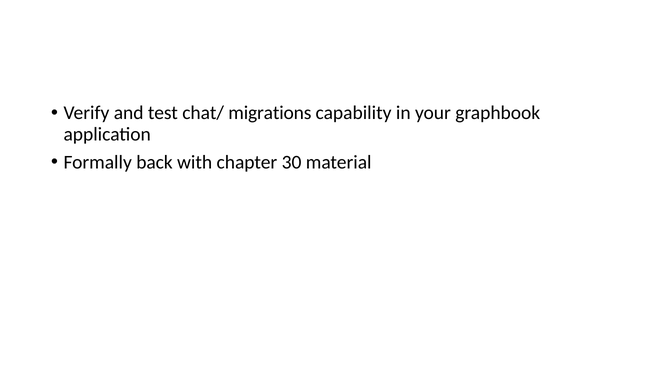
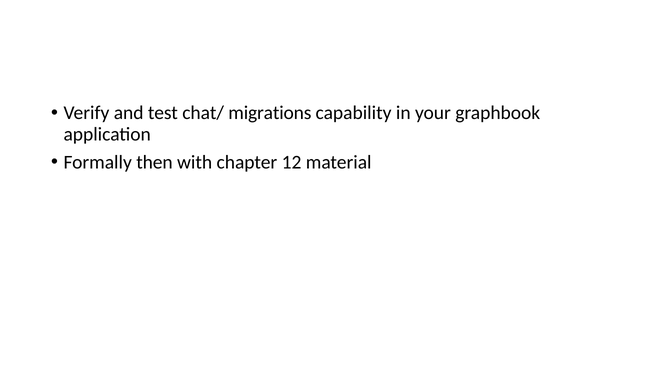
back: back -> then
30: 30 -> 12
